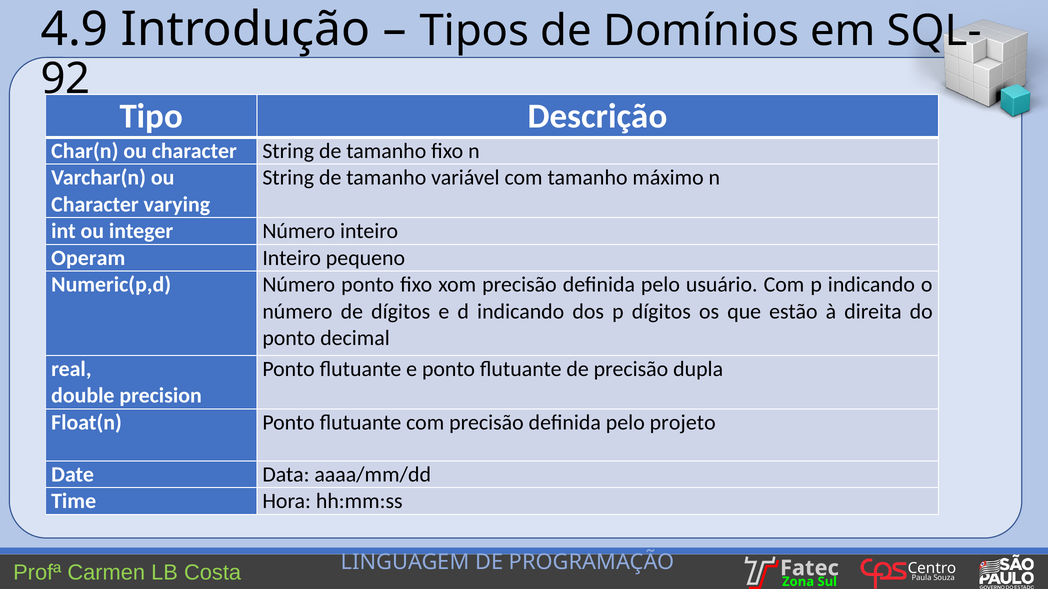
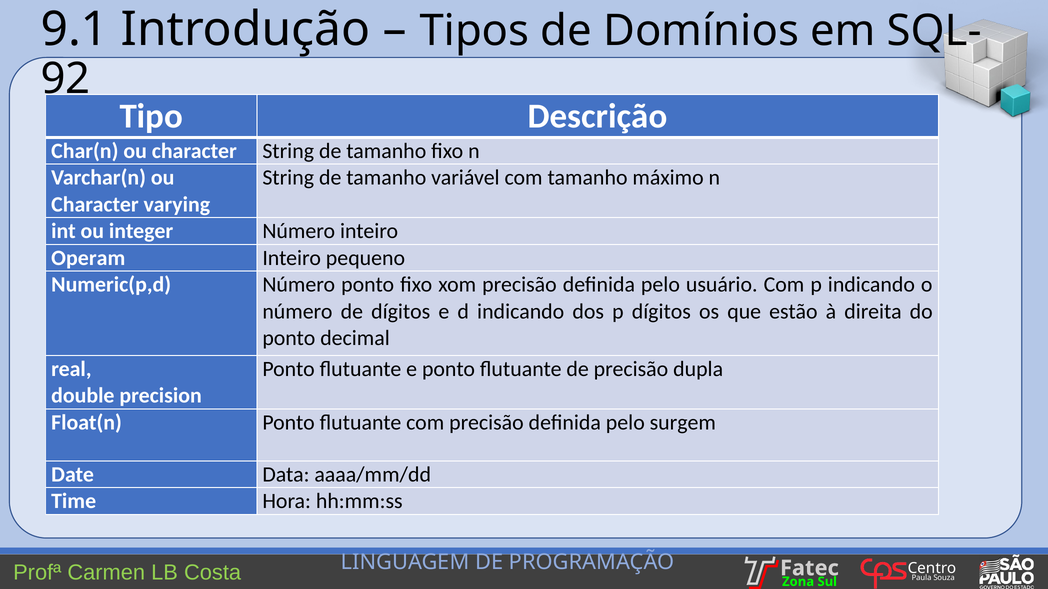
4.9: 4.9 -> 9.1
projeto: projeto -> surgem
